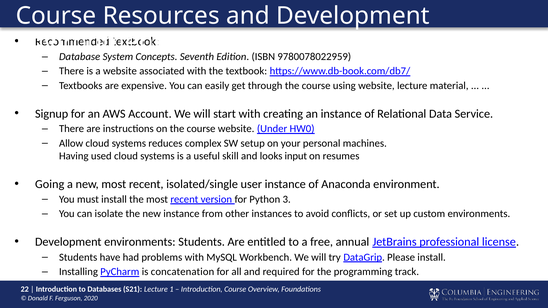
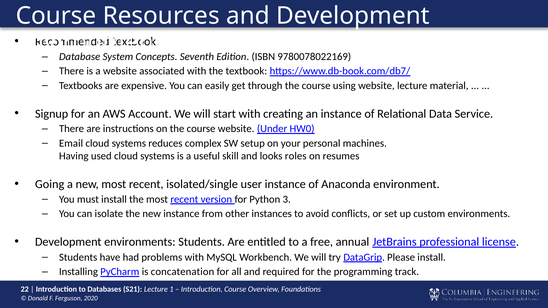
9780078022959: 9780078022959 -> 9780078022169
Allow: Allow -> Email
input: input -> roles
